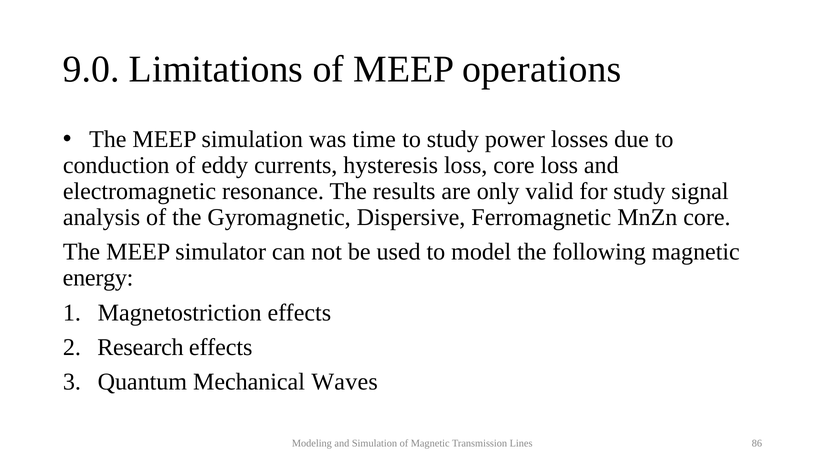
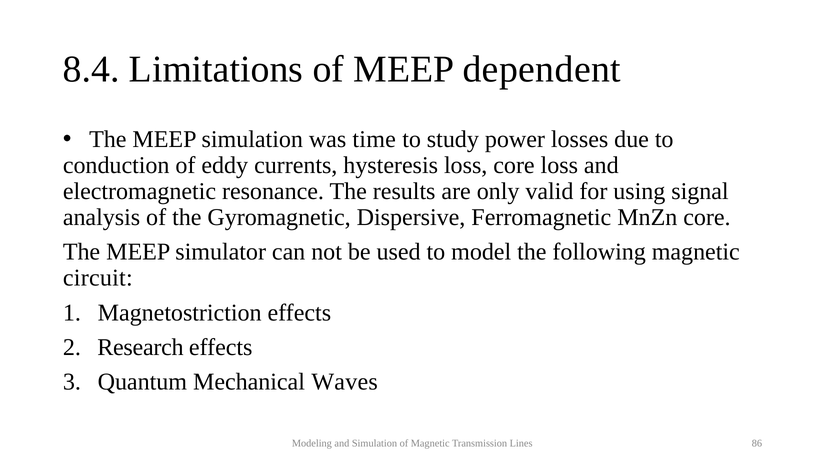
9.0: 9.0 -> 8.4
operations: operations -> dependent
for study: study -> using
energy: energy -> circuit
